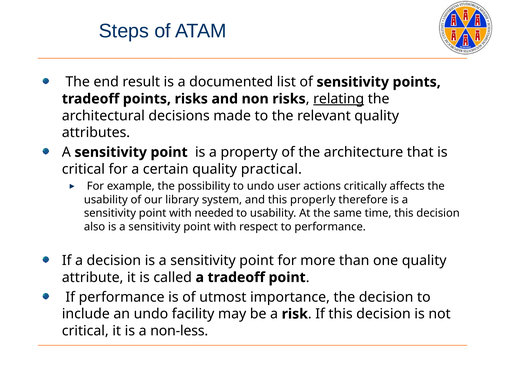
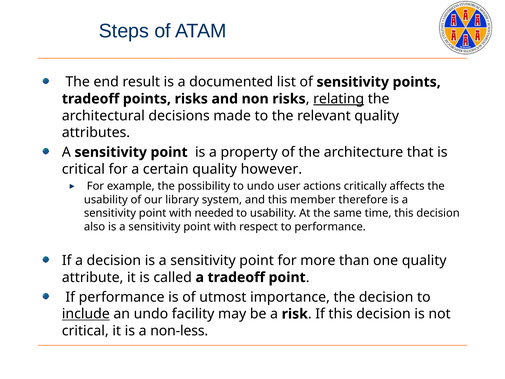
practical: practical -> however
properly: properly -> member
include underline: none -> present
